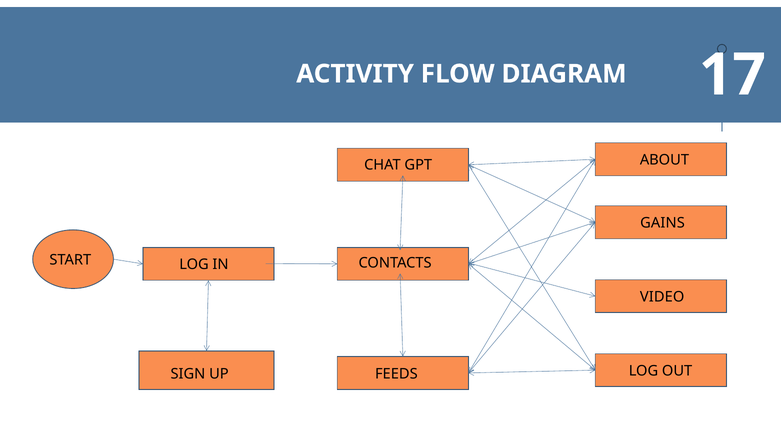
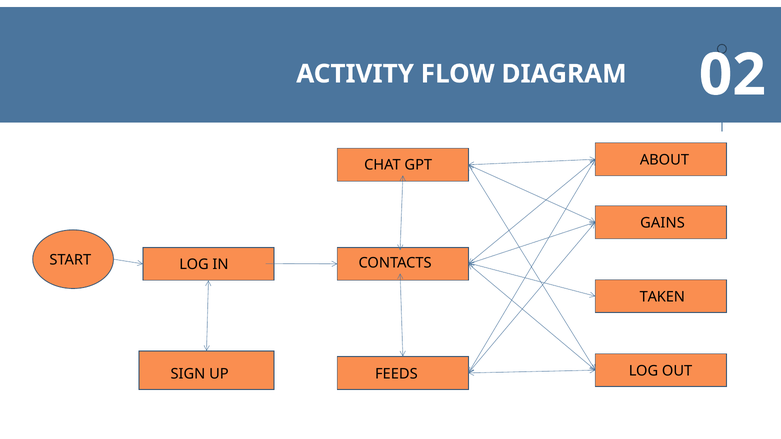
17: 17 -> 02
VIDEO: VIDEO -> TAKEN
